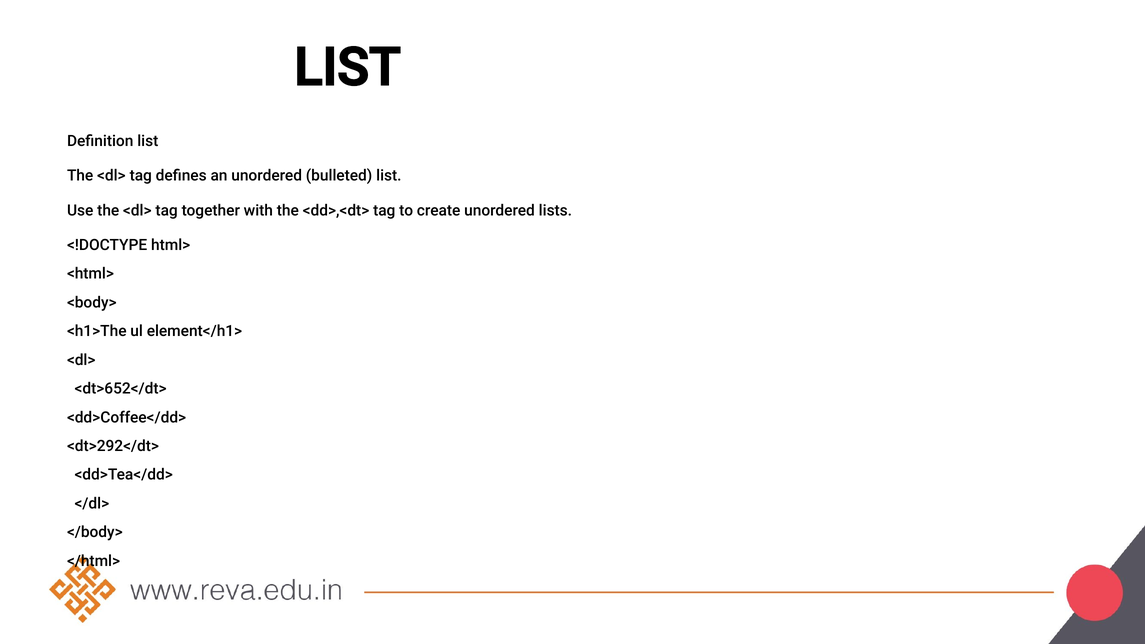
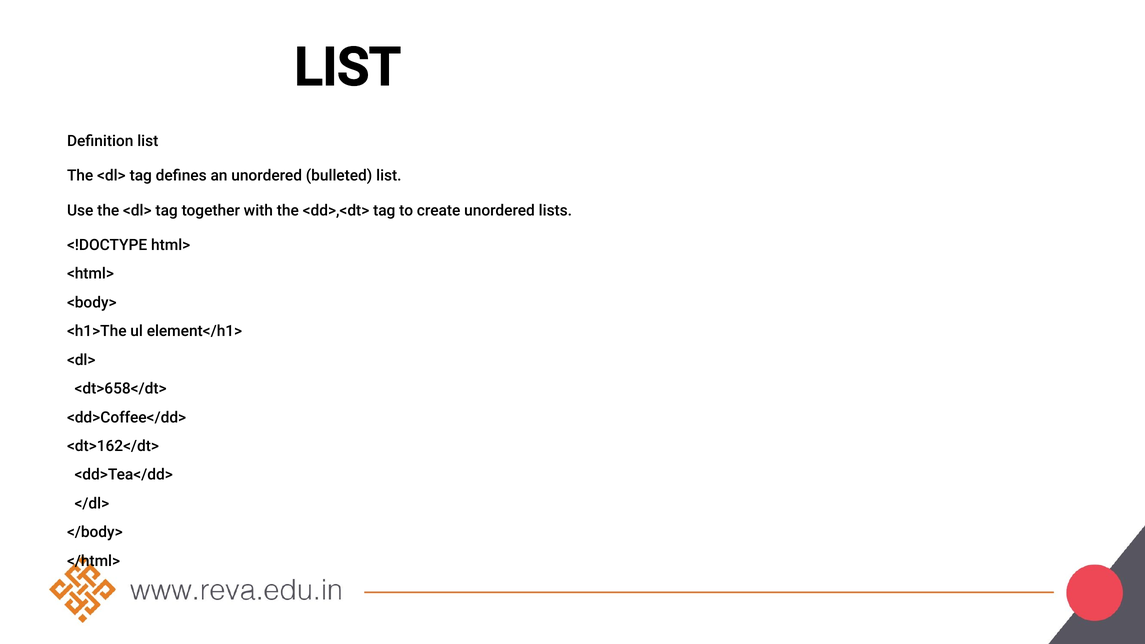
<dt>652</dt>: <dt>652</dt> -> <dt>658</dt>
<dt>292</dt>: <dt>292</dt> -> <dt>162</dt>
